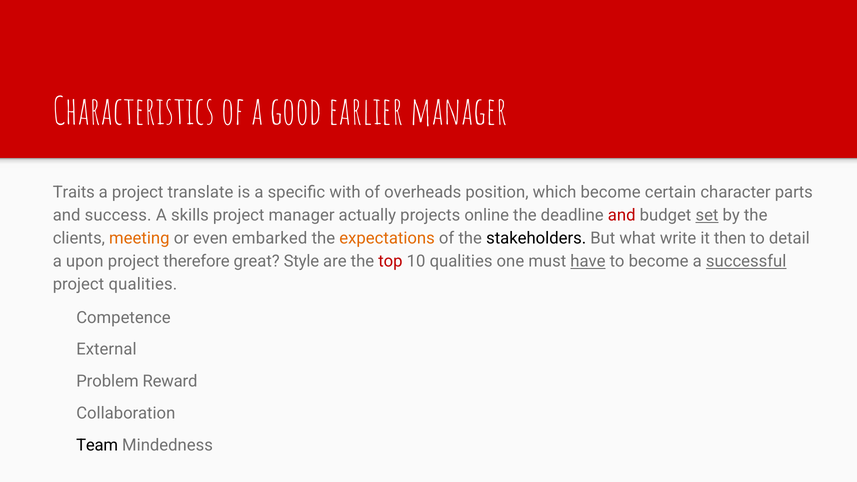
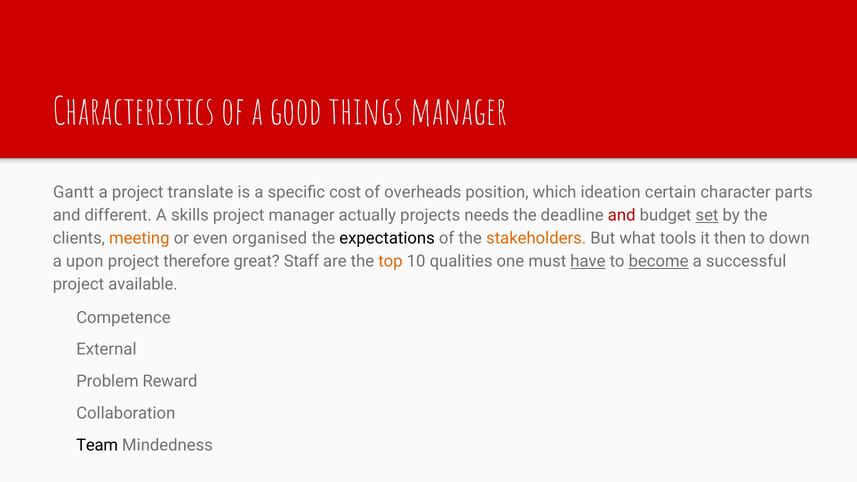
earlier: earlier -> things
Traits: Traits -> Gantt
with: with -> cost
which become: become -> ideation
success: success -> different
online: online -> needs
embarked: embarked -> organised
expectations colour: orange -> black
stakeholders colour: black -> orange
write: write -> tools
detail: detail -> down
Style: Style -> Staff
top colour: red -> orange
become at (659, 261) underline: none -> present
successful underline: present -> none
project qualities: qualities -> available
